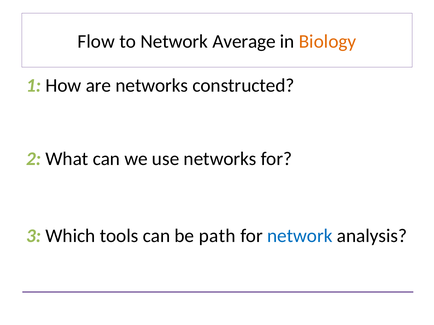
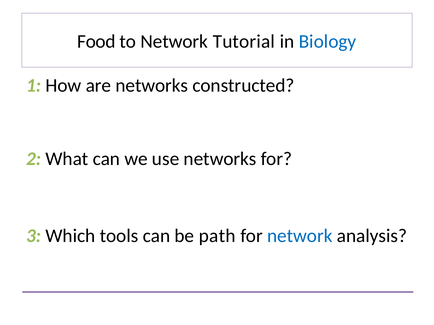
Flow: Flow -> Food
Average: Average -> Tutorial
Biology colour: orange -> blue
